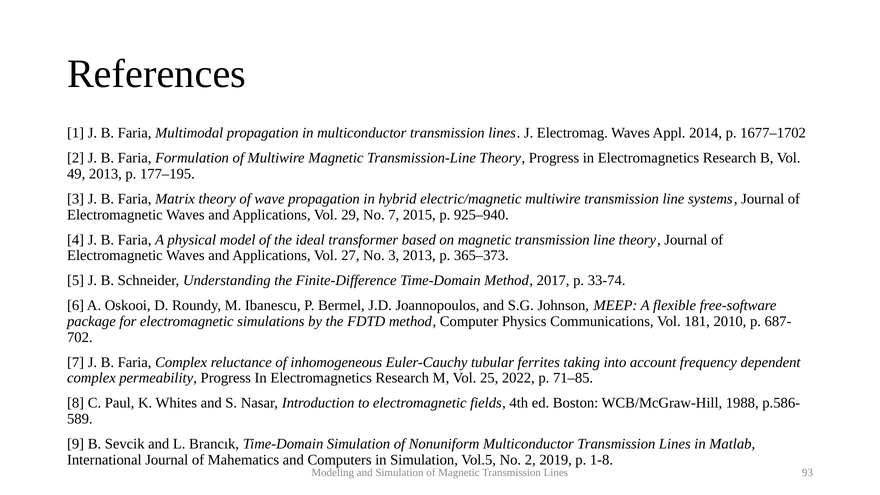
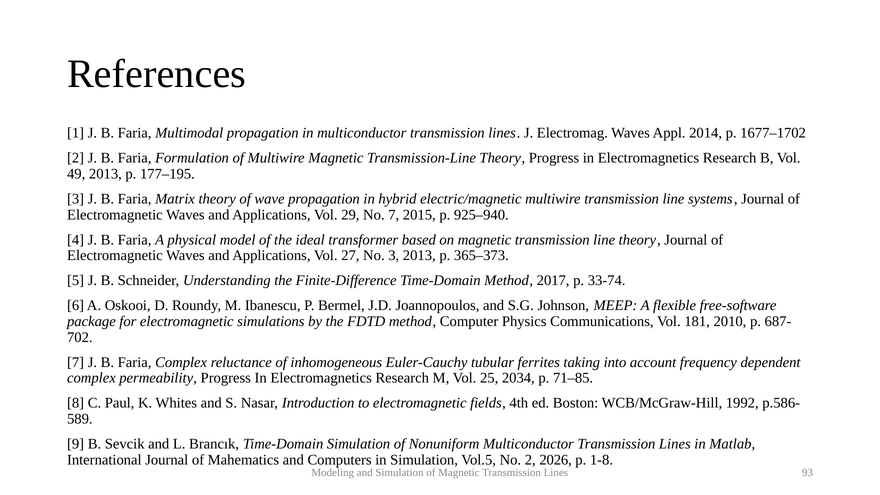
2022: 2022 -> 2034
1988: 1988 -> 1992
2019: 2019 -> 2026
